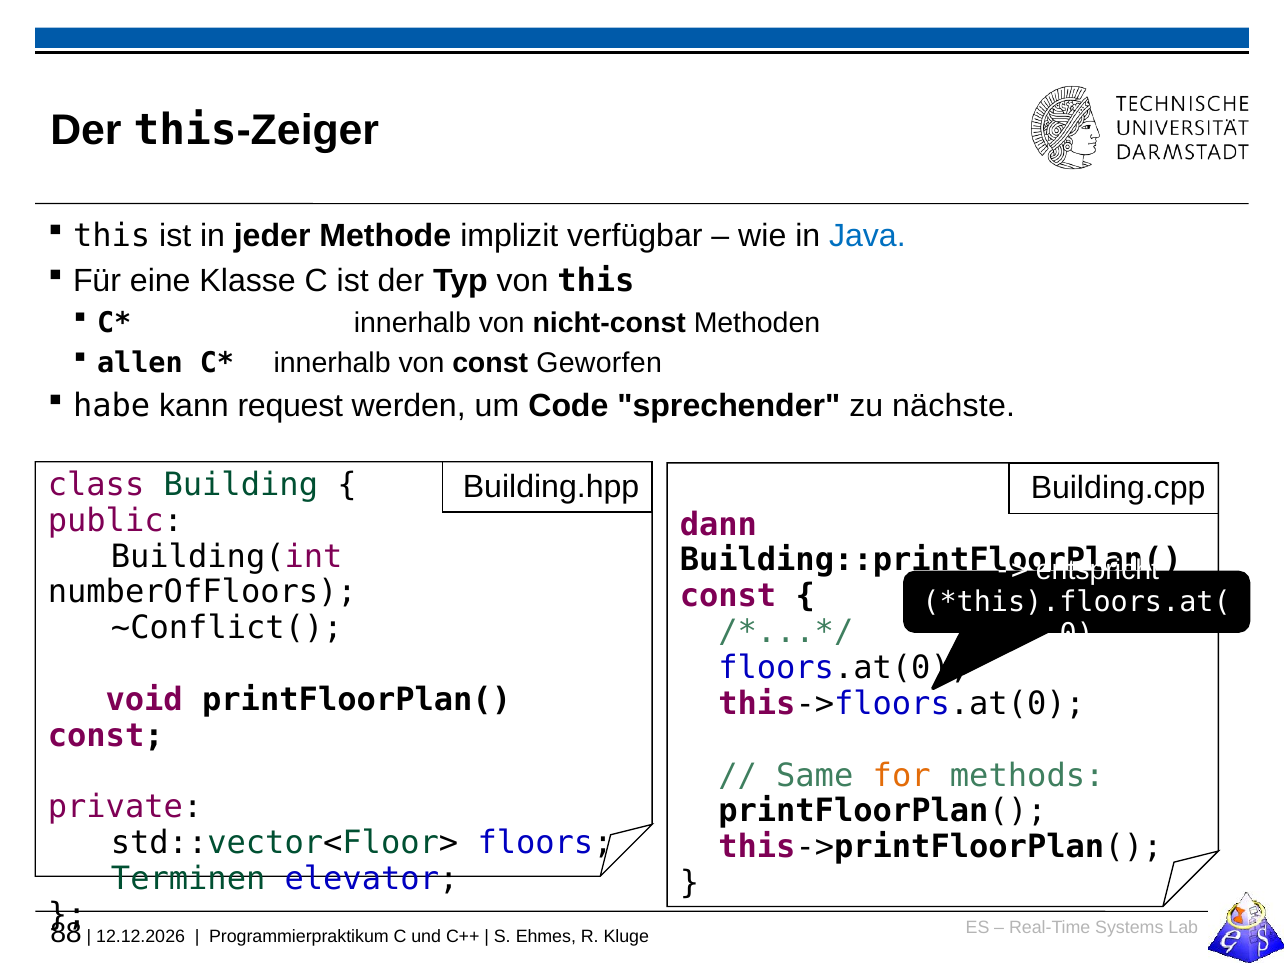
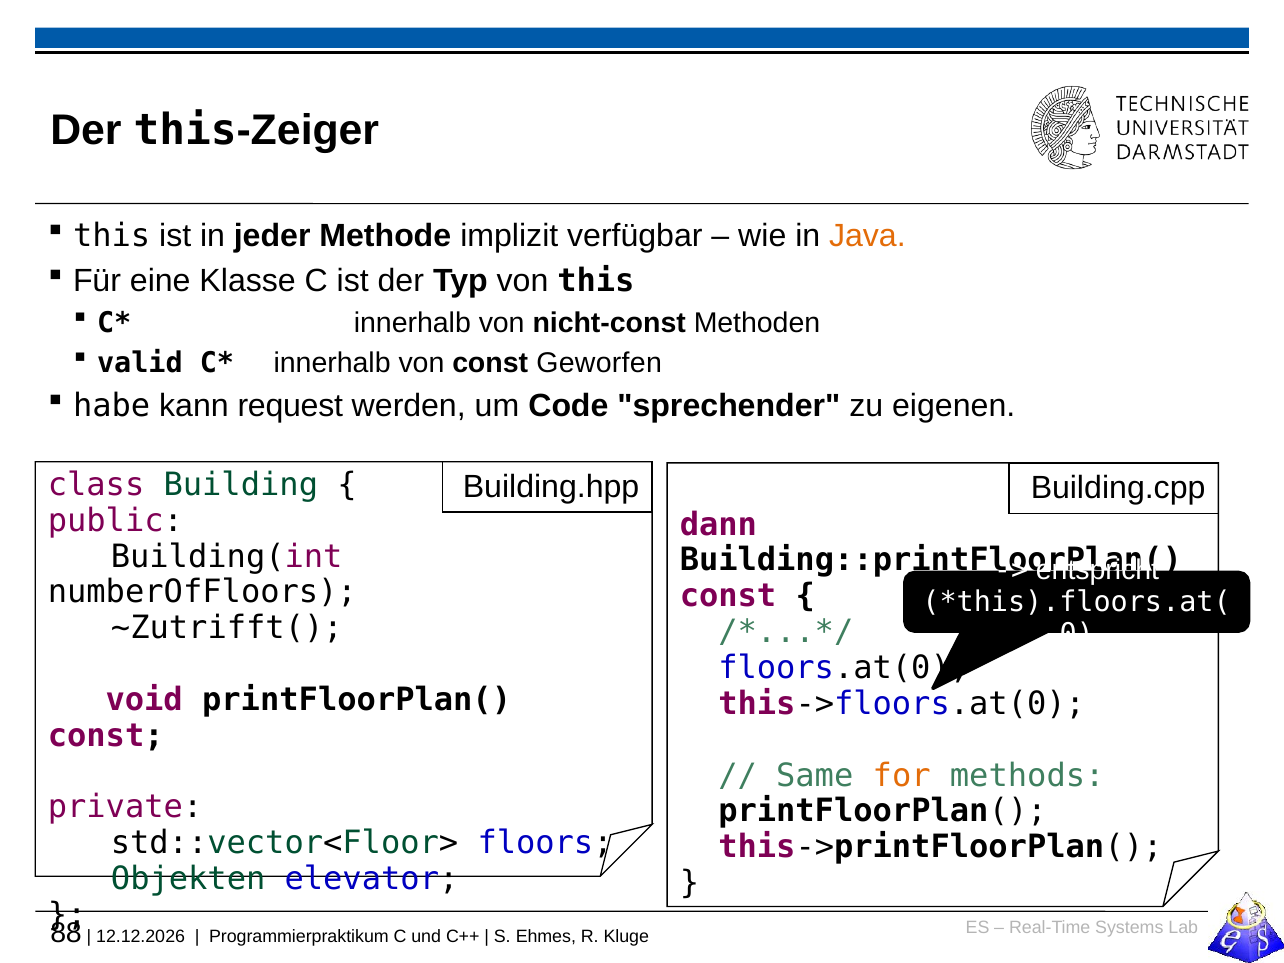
Java colour: blue -> orange
allen: allen -> valid
nächste: nächste -> eigenen
~Conflict(: ~Conflict( -> ~Zutrifft(
Terminen: Terminen -> Objekten
